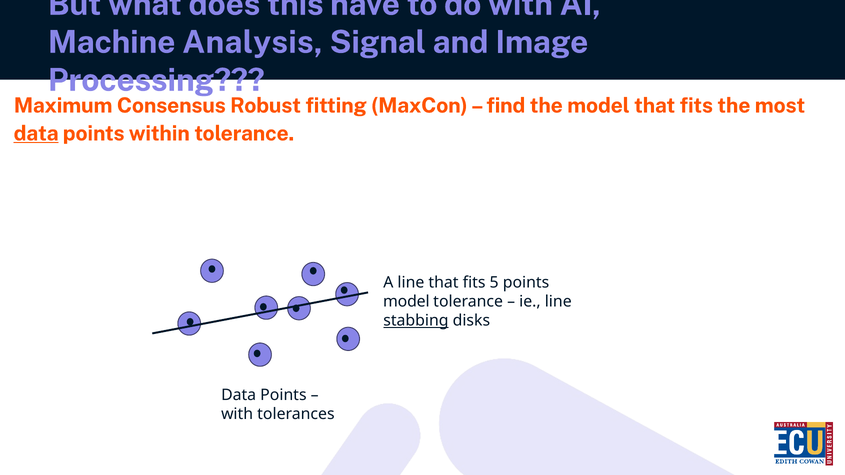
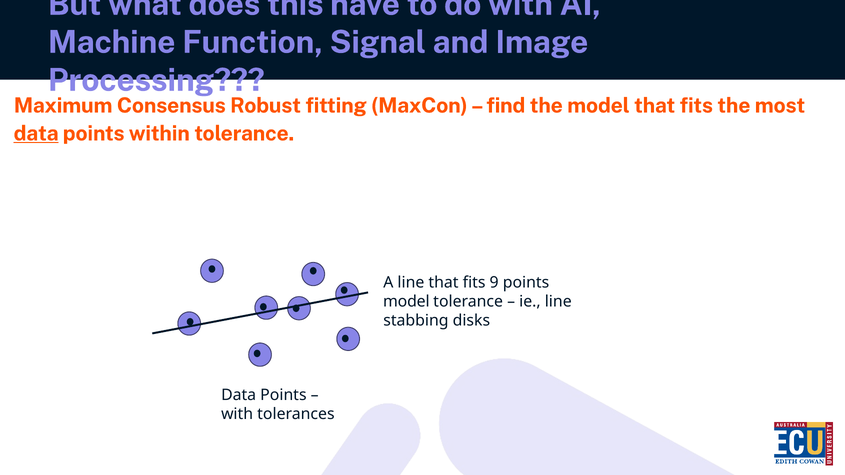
Analysis: Analysis -> Function
5: 5 -> 9
stabbing underline: present -> none
